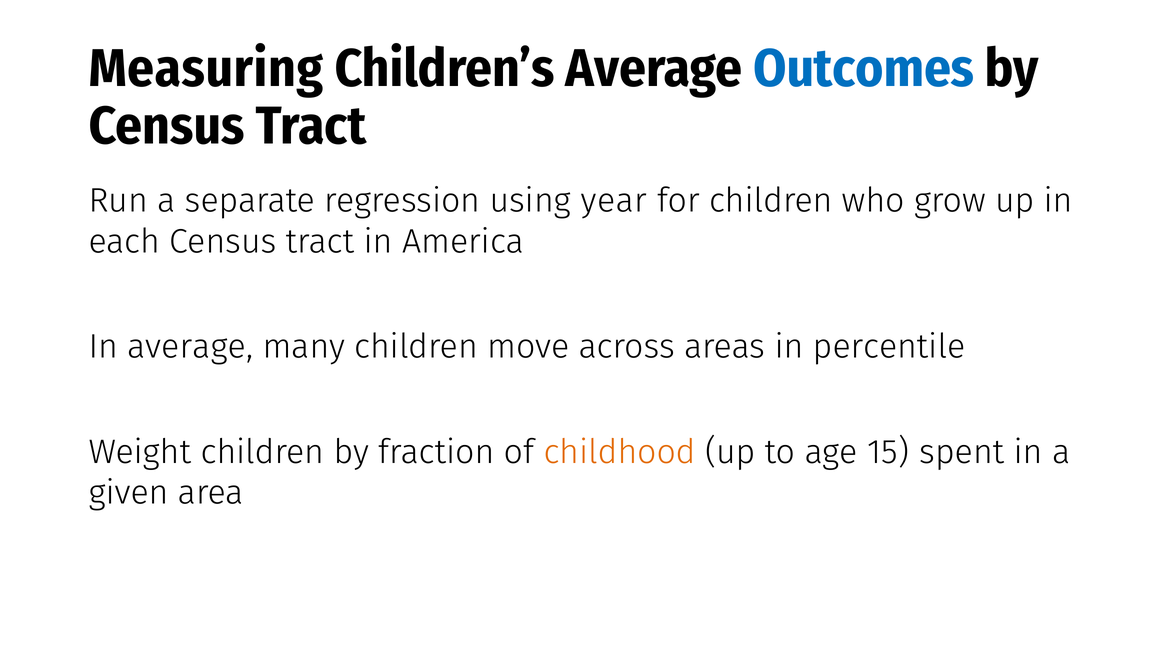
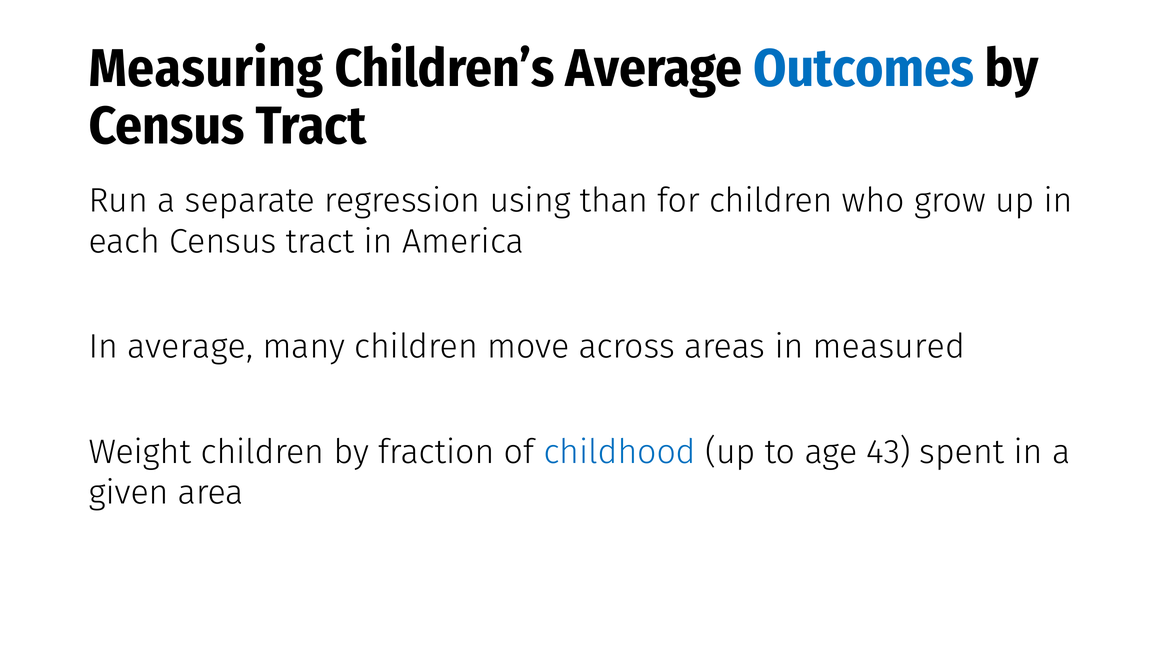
year: year -> than
percentile: percentile -> measured
childhood colour: orange -> blue
15: 15 -> 43
